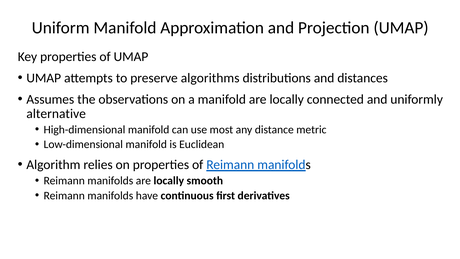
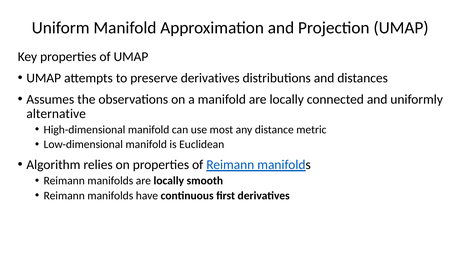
preserve algorithms: algorithms -> derivatives
